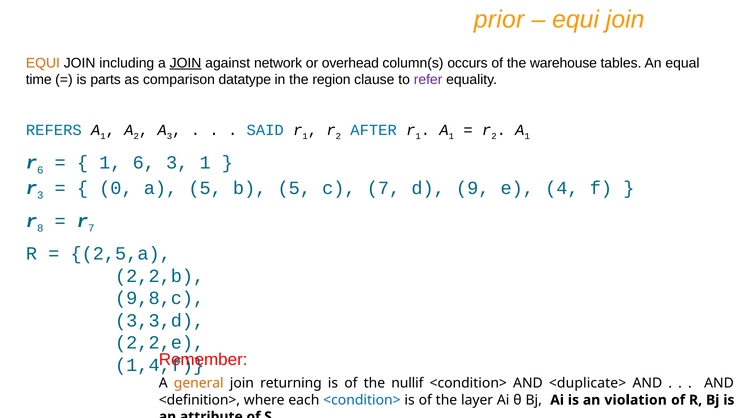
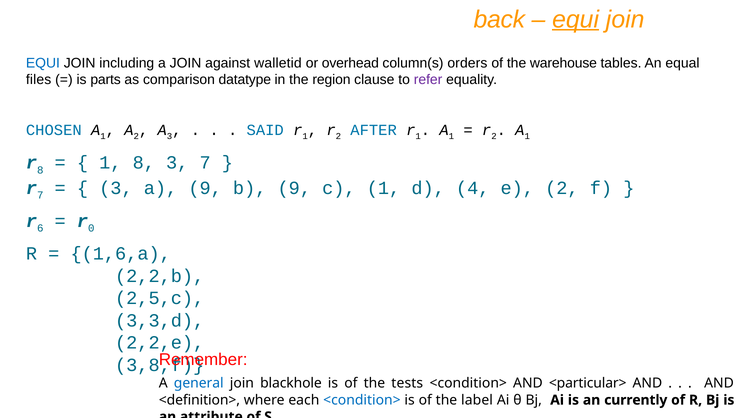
prior: prior -> back
equi at (576, 19) underline: none -> present
EQUI at (43, 63) colour: orange -> blue
JOIN at (186, 63) underline: present -> none
network: network -> walletid
occurs: occurs -> orders
time: time -> files
REFERS: REFERS -> CHOSEN
r 6: 6 -> 8
1 6: 6 -> 8
3 1: 1 -> 7
r 3: 3 -> 7
0 at (116, 188): 0 -> 3
a 5: 5 -> 9
b 5: 5 -> 9
c 7: 7 -> 1
9: 9 -> 4
e 4: 4 -> 2
8: 8 -> 6
r 7: 7 -> 0
2,5,a: 2,5,a -> 1,6,a
9,8,c: 9,8,c -> 2,5,c
1,4,f: 1,4,f -> 3,8,f
general colour: orange -> blue
returning: returning -> blackhole
nullif: nullif -> tests
<duplicate>: <duplicate> -> <particular>
layer: layer -> label
violation: violation -> currently
